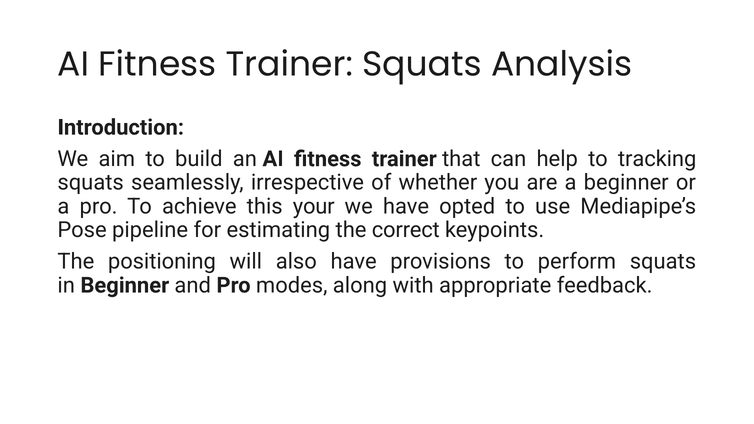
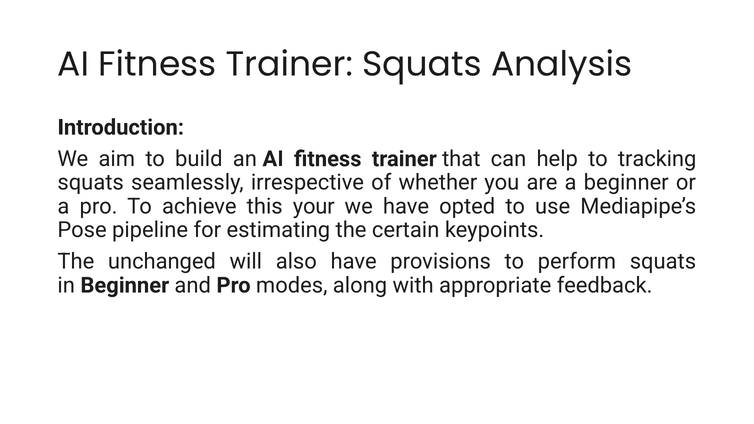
correct: correct -> certain
positioning: positioning -> unchanged
